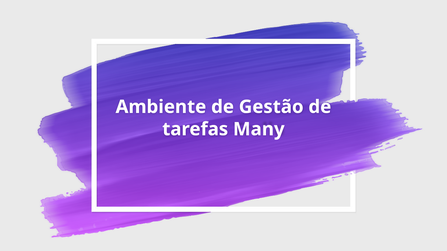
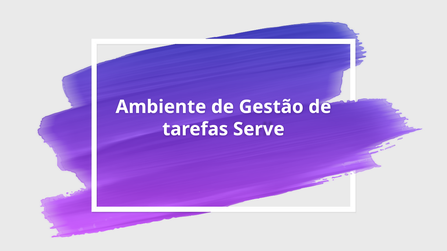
Many: Many -> Serve
